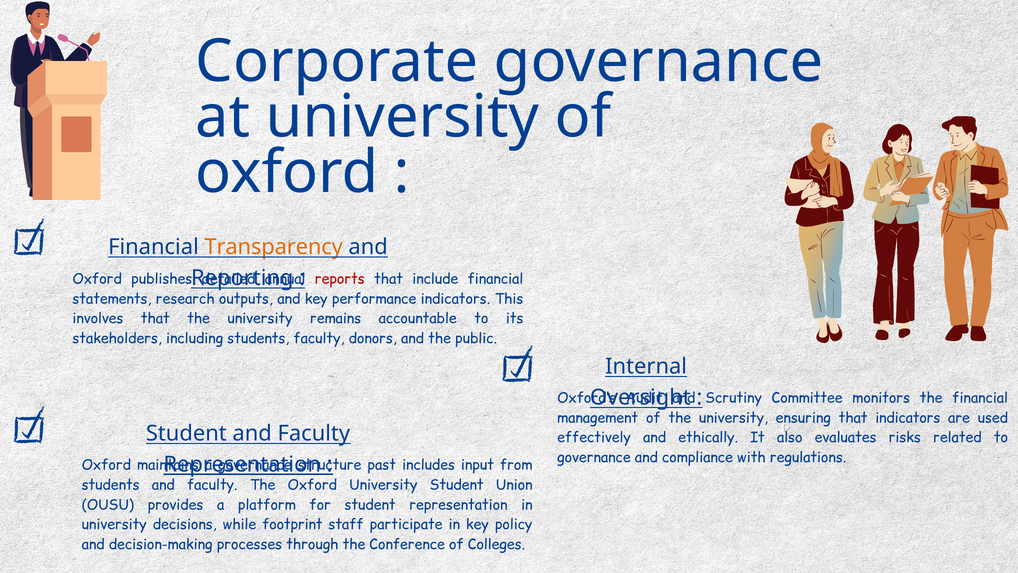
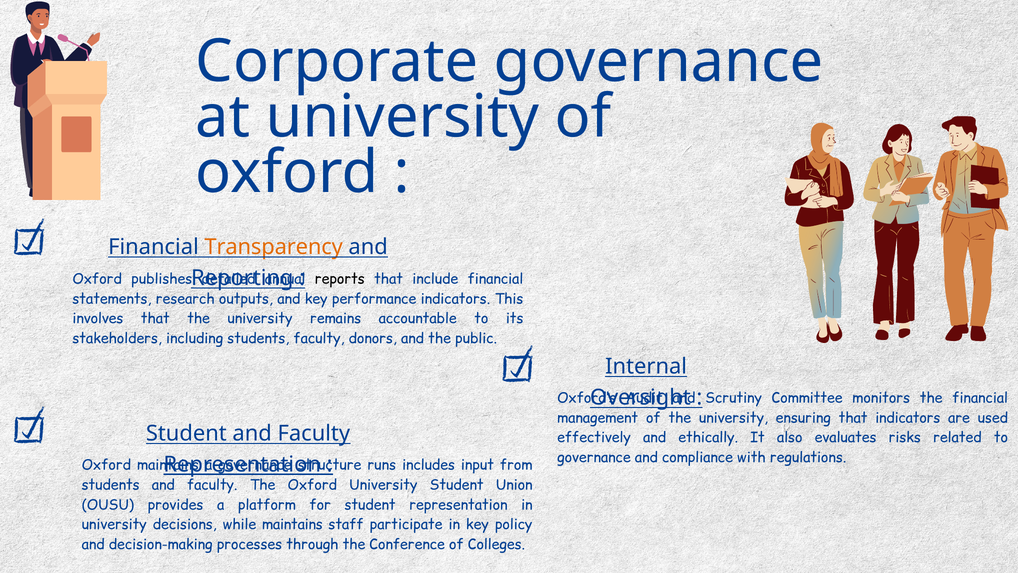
reports colour: red -> black
past: past -> runs
while footprint: footprint -> maintains
